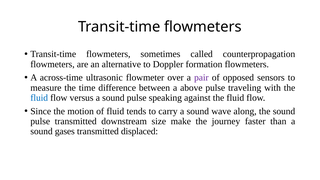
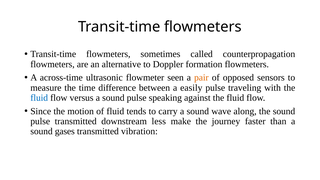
over: over -> seen
pair colour: purple -> orange
above: above -> easily
size: size -> less
displaced: displaced -> vibration
